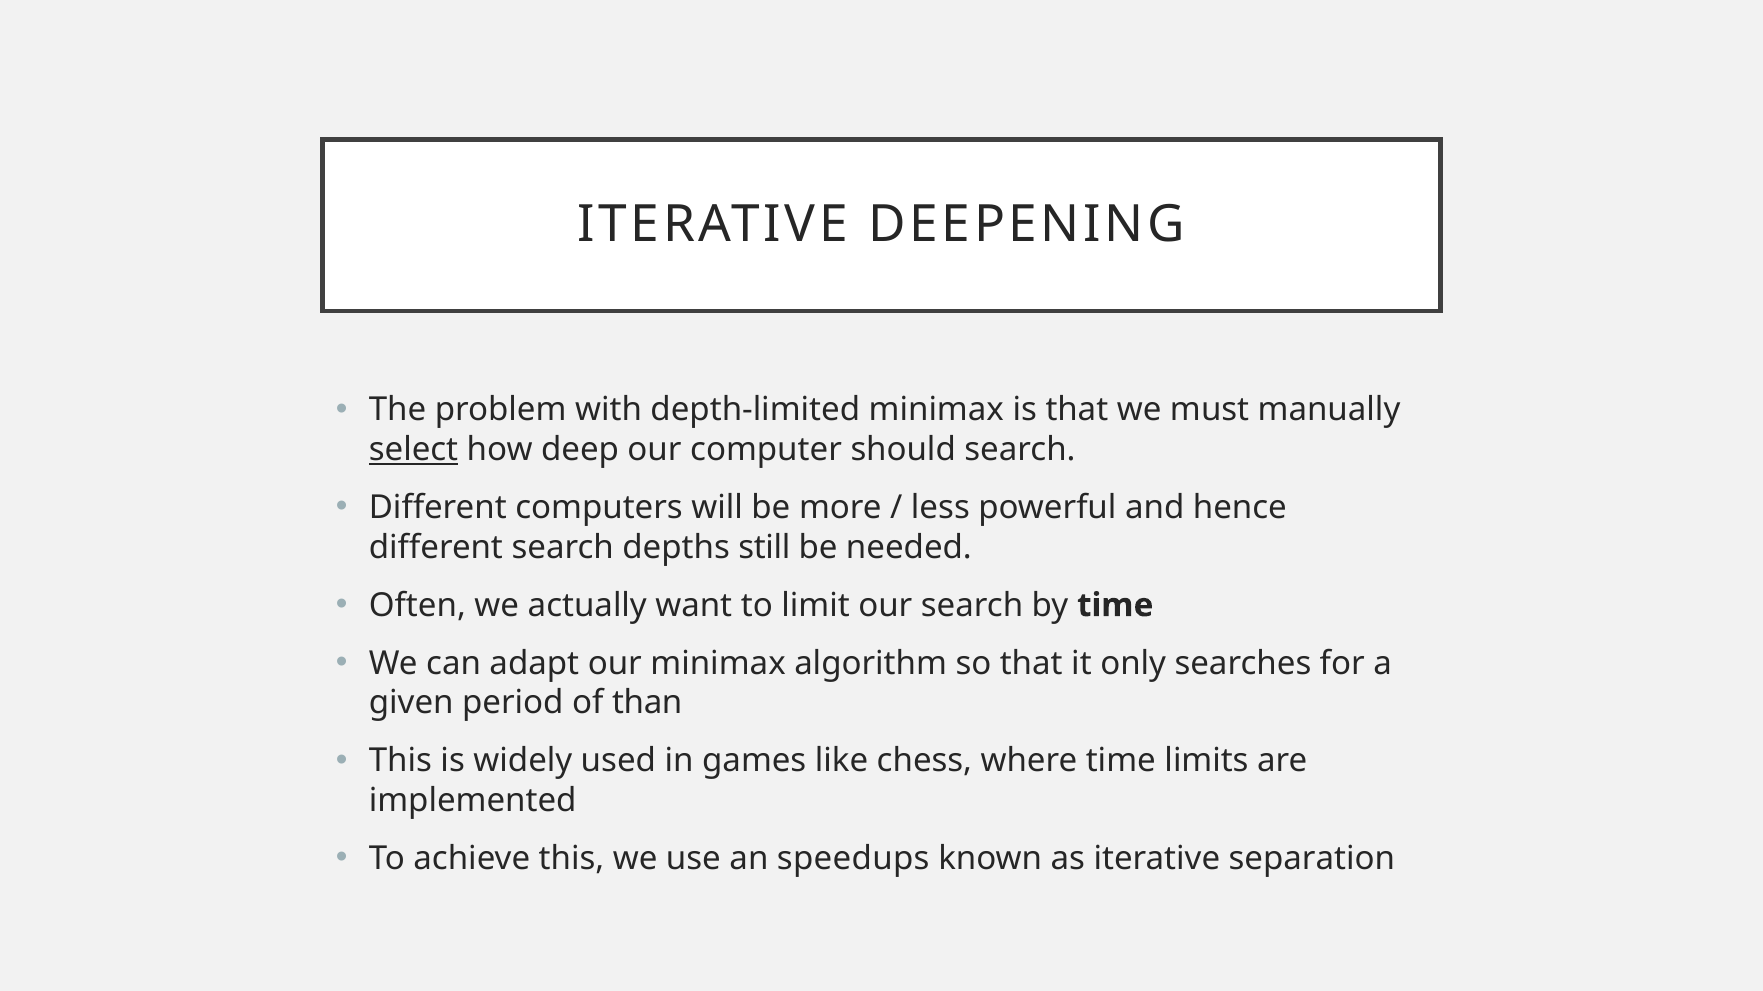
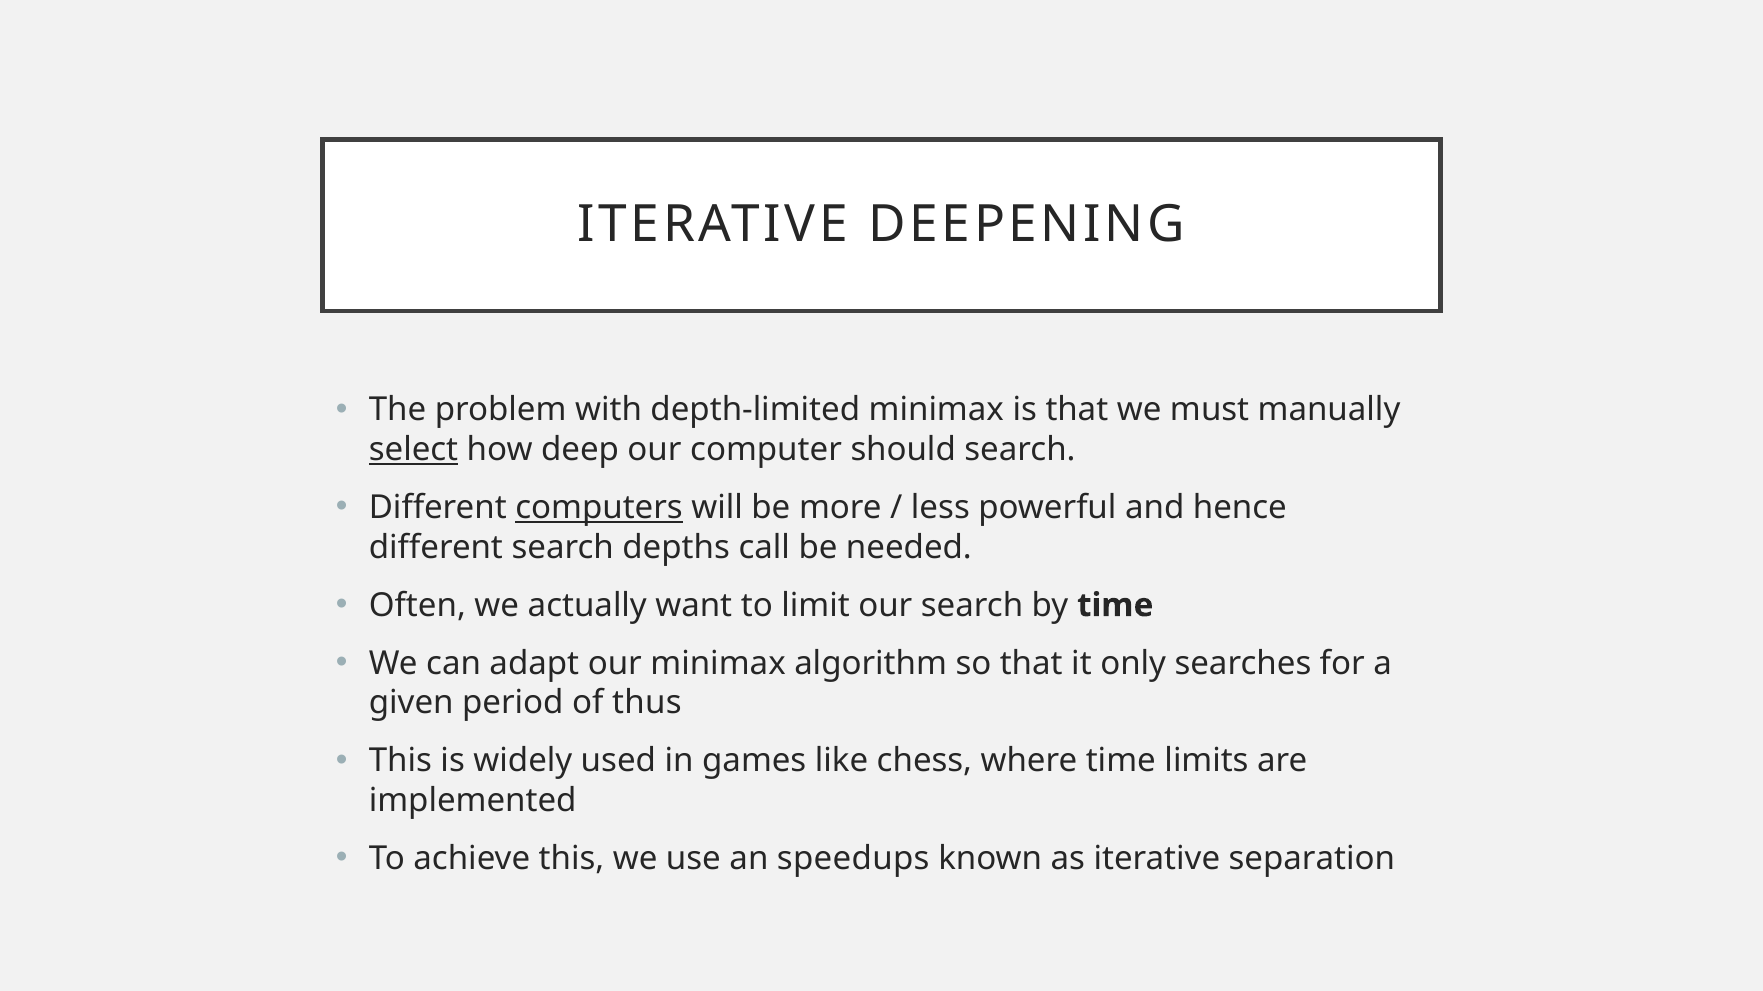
computers underline: none -> present
still: still -> call
than: than -> thus
